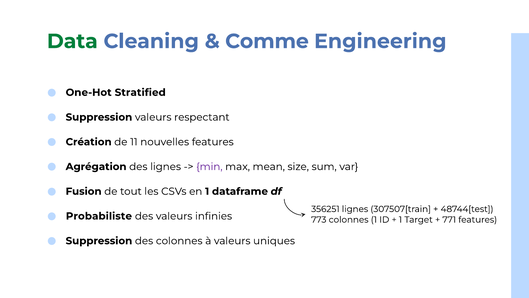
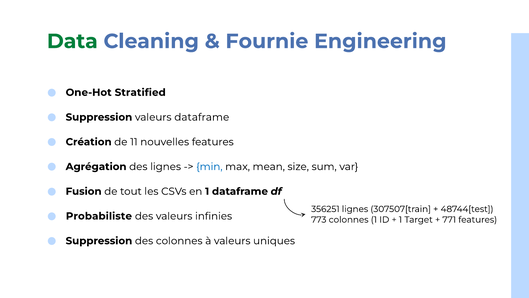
Comme: Comme -> Fournie
valeurs respectant: respectant -> dataframe
min colour: purple -> blue
